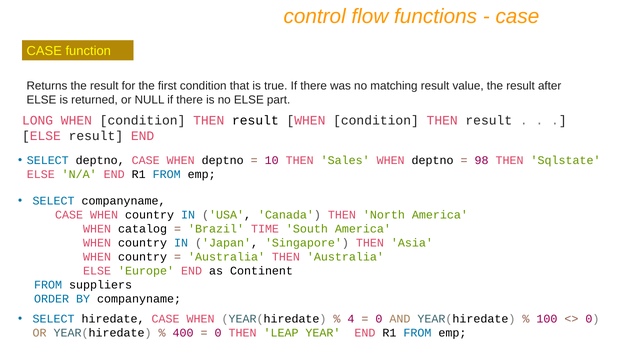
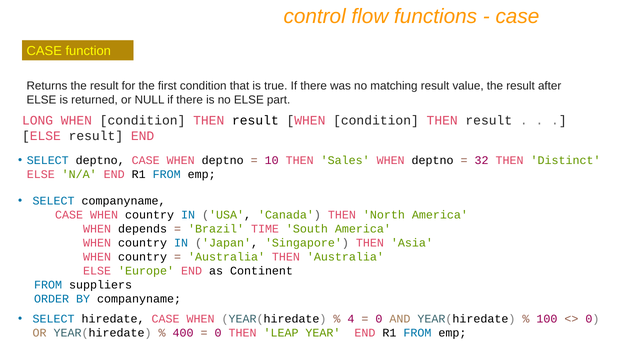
98: 98 -> 32
Sqlstate: Sqlstate -> Distinct
catalog: catalog -> depends
